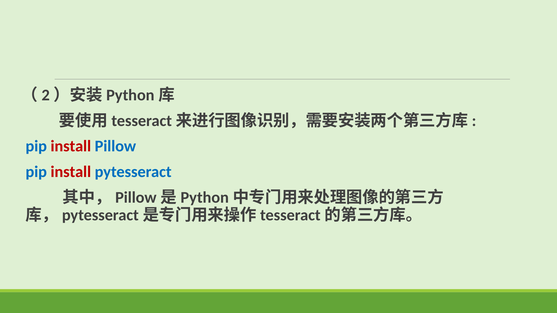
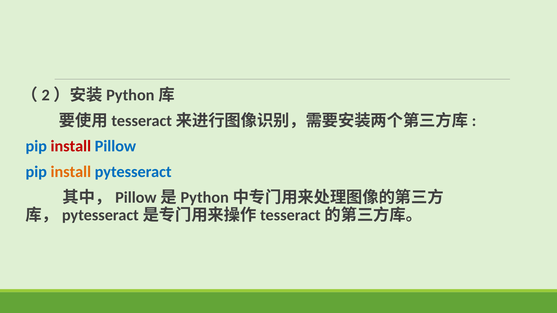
install at (71, 172) colour: red -> orange
